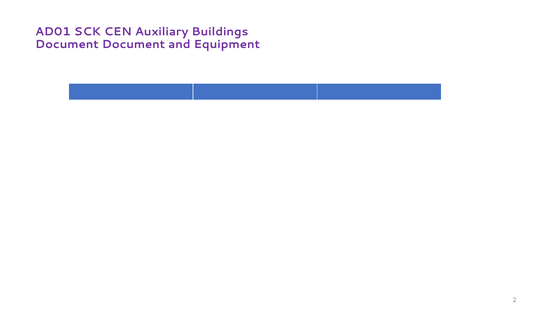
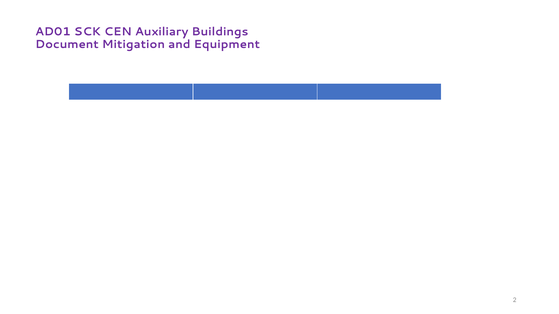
Document Document: Document -> Mitigation
